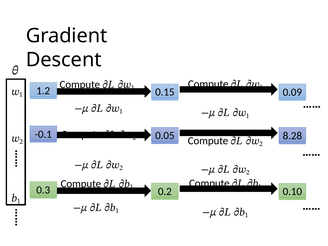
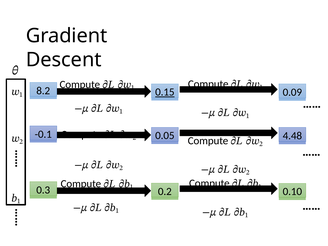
1.2: 1.2 -> 8.2
0.15 underline: none -> present
8.28: 8.28 -> 4.48
